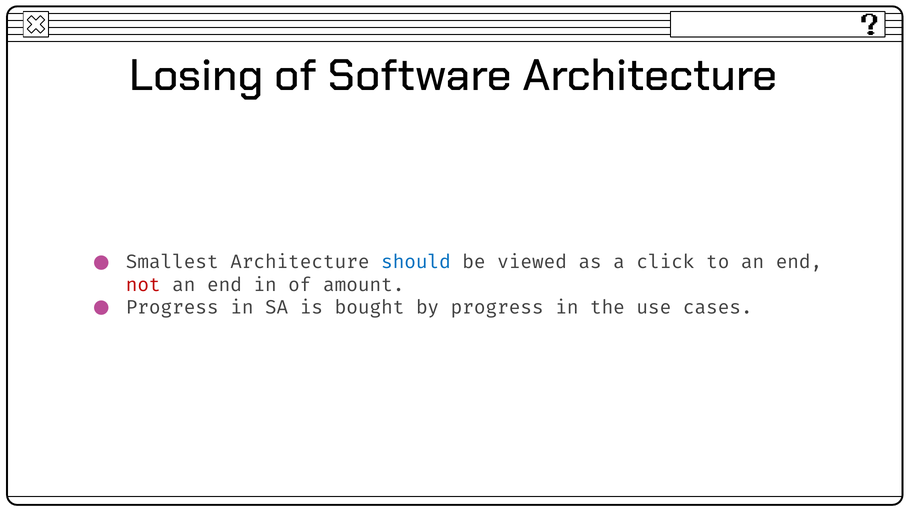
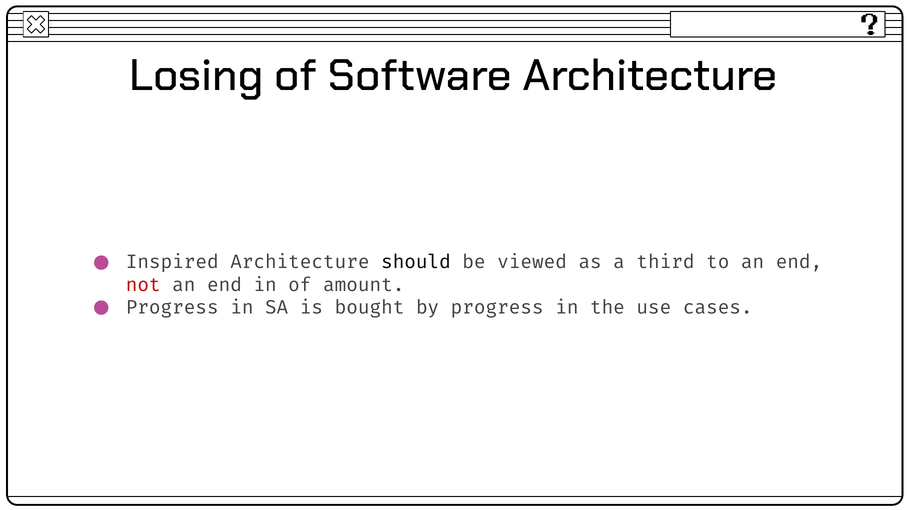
Smallest: Smallest -> Inspired
should colour: blue -> black
click: click -> third
